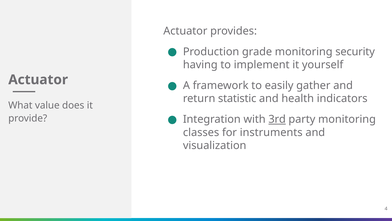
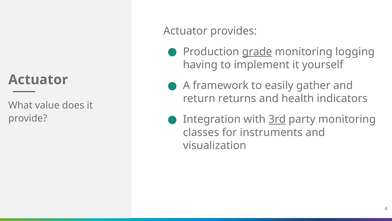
grade underline: none -> present
security: security -> logging
statistic: statistic -> returns
